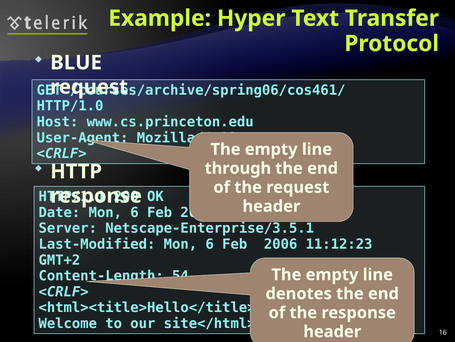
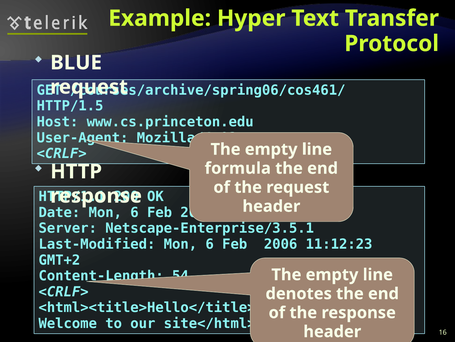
HTTP/1.0: HTTP/1.0 -> HTTP/1.5
through: through -> formula
